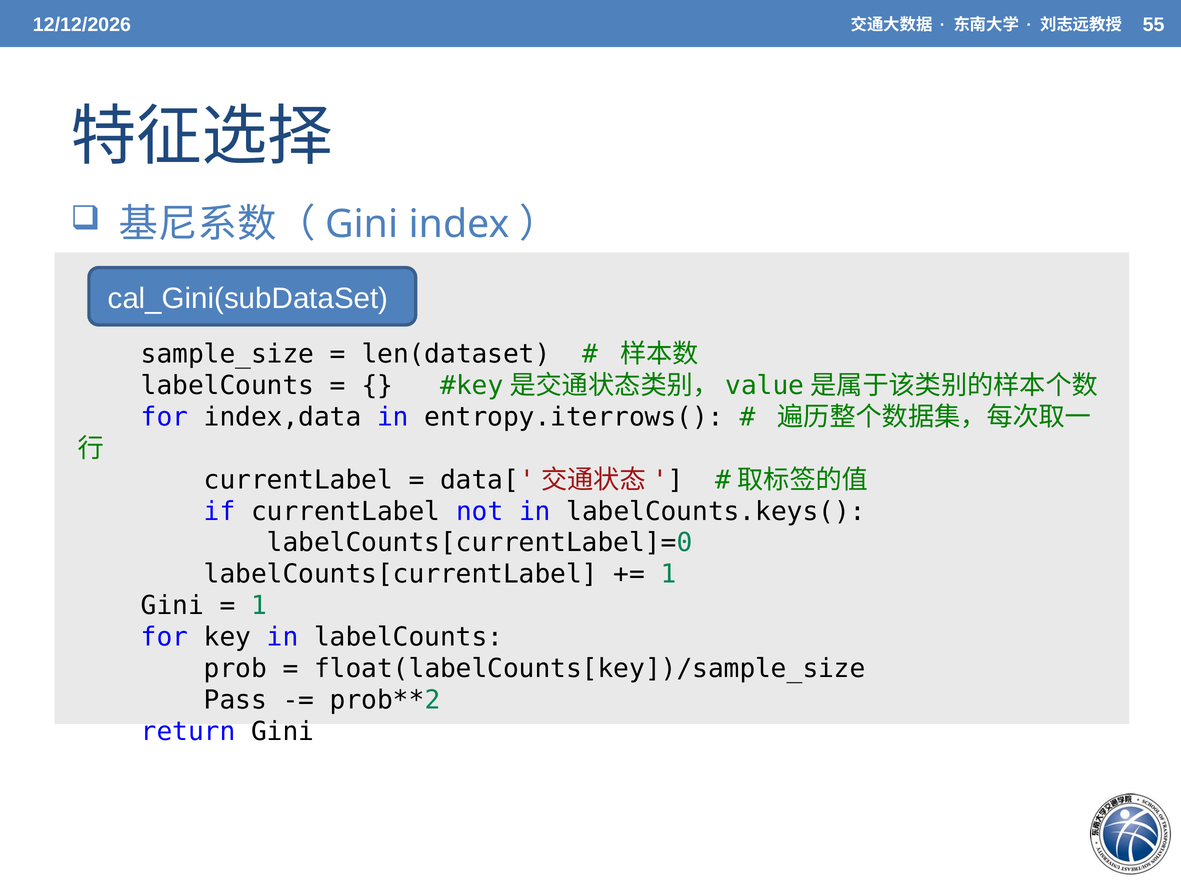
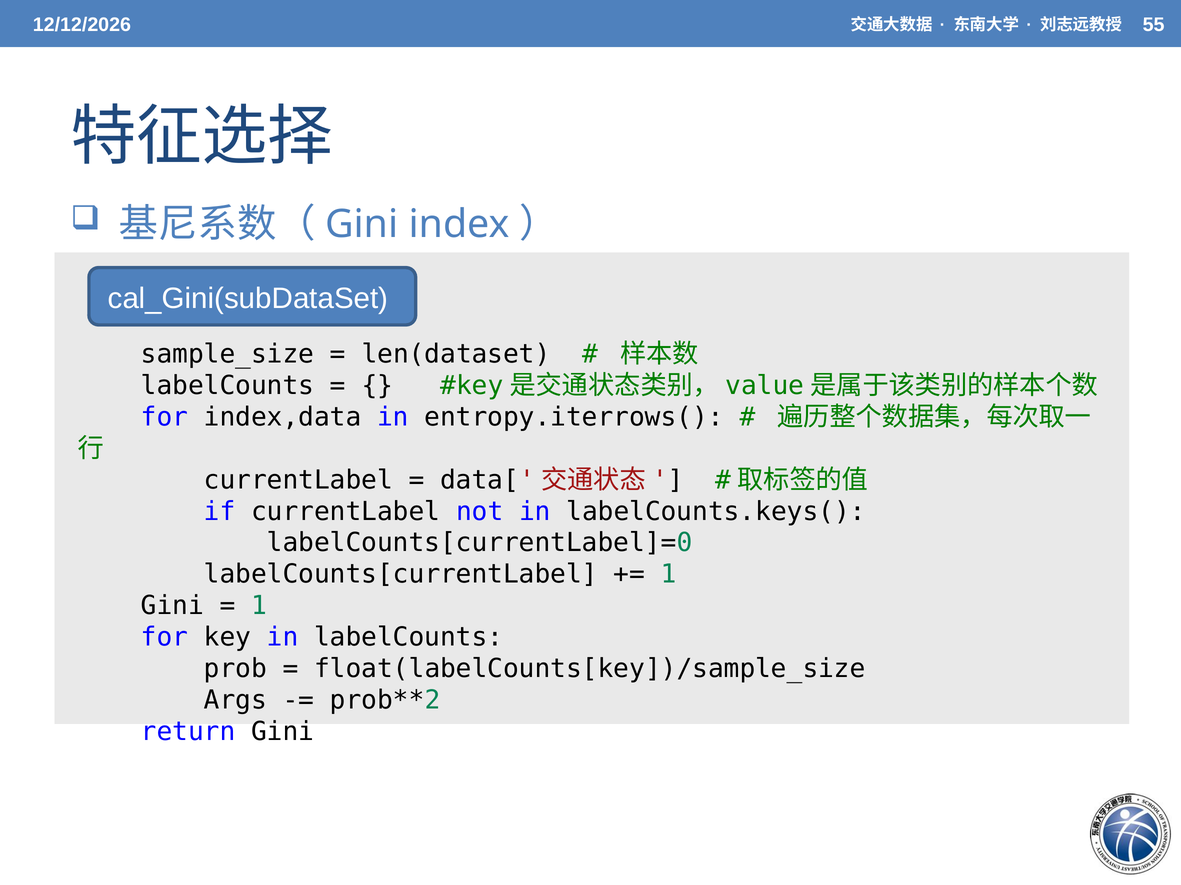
Pass: Pass -> Args
